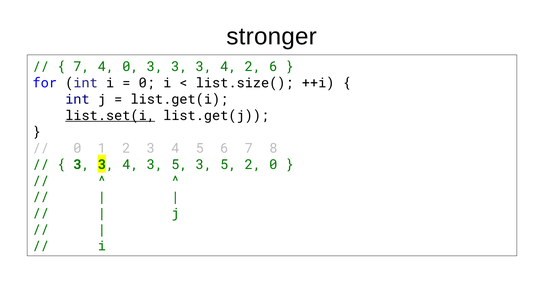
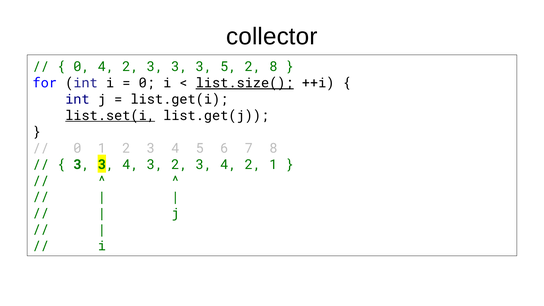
stronger: stronger -> collector
7 at (81, 67): 7 -> 0
0 at (130, 67): 0 -> 2
3 3 3 4: 4 -> 5
2 6: 6 -> 8
list.size( underline: none -> present
4 3 5: 5 -> 2
5 at (228, 165): 5 -> 4
2 0: 0 -> 1
